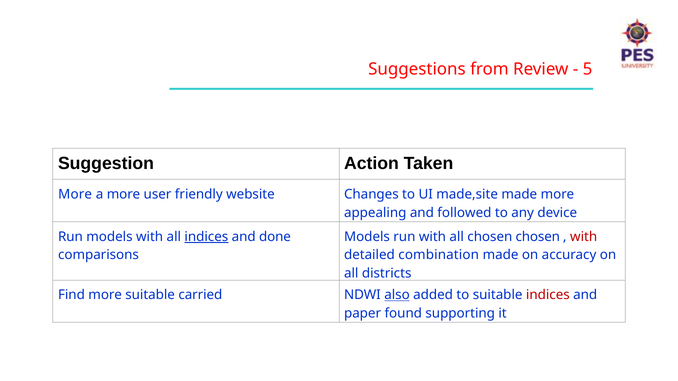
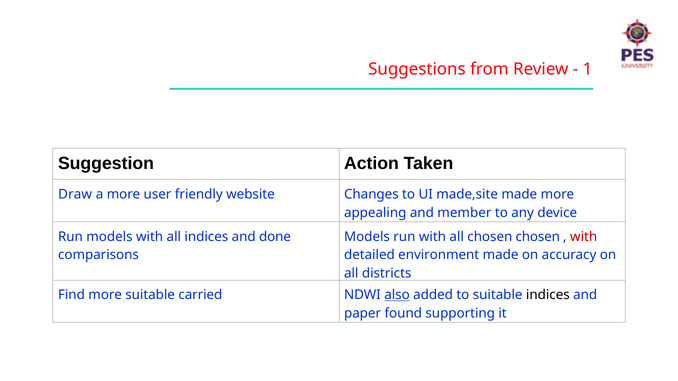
5: 5 -> 1
More at (75, 195): More -> Draw
followed: followed -> member
indices at (206, 237) underline: present -> none
combination: combination -> environment
indices at (548, 295) colour: red -> black
